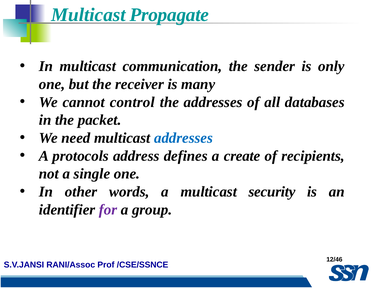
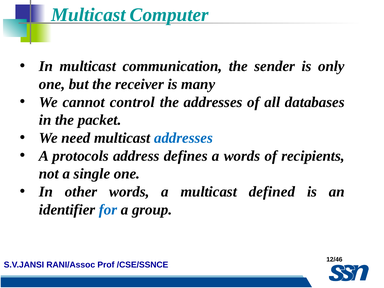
Propagate: Propagate -> Computer
a create: create -> words
security: security -> defined
for colour: purple -> blue
